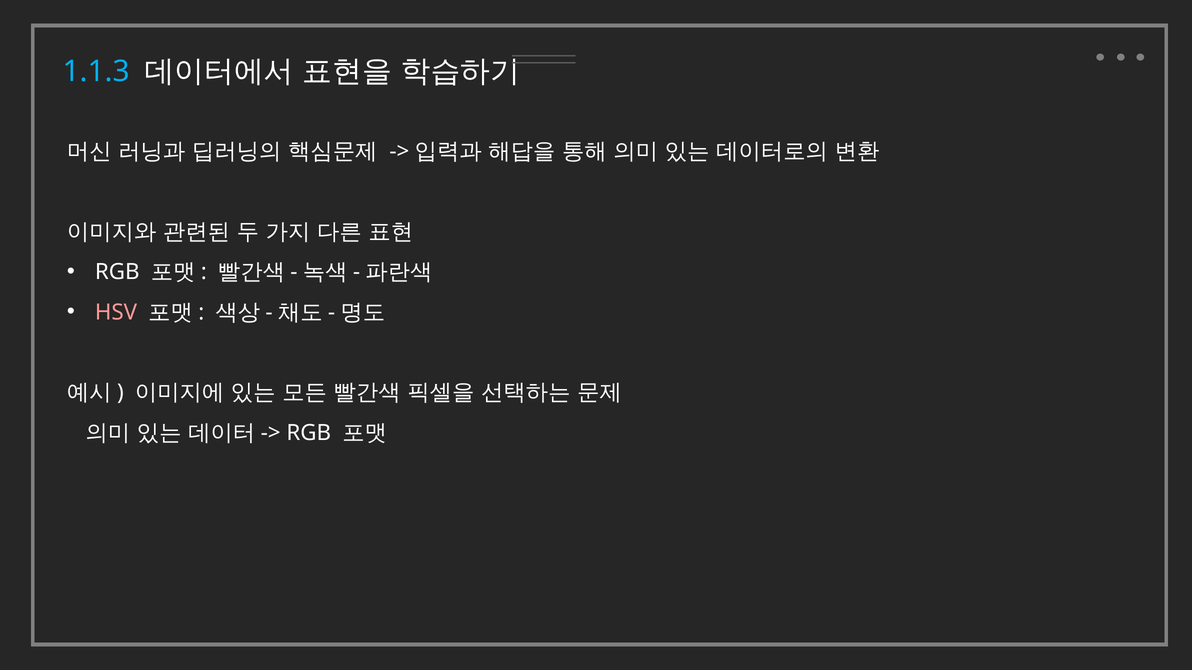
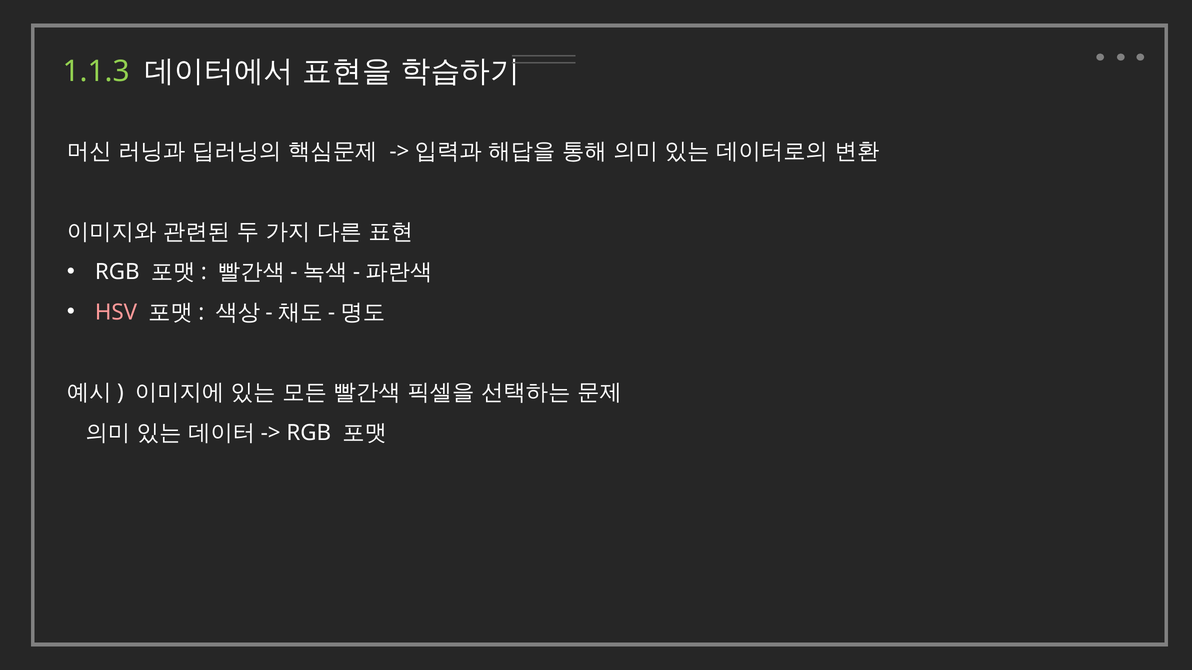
1.1.3 colour: light blue -> light green
